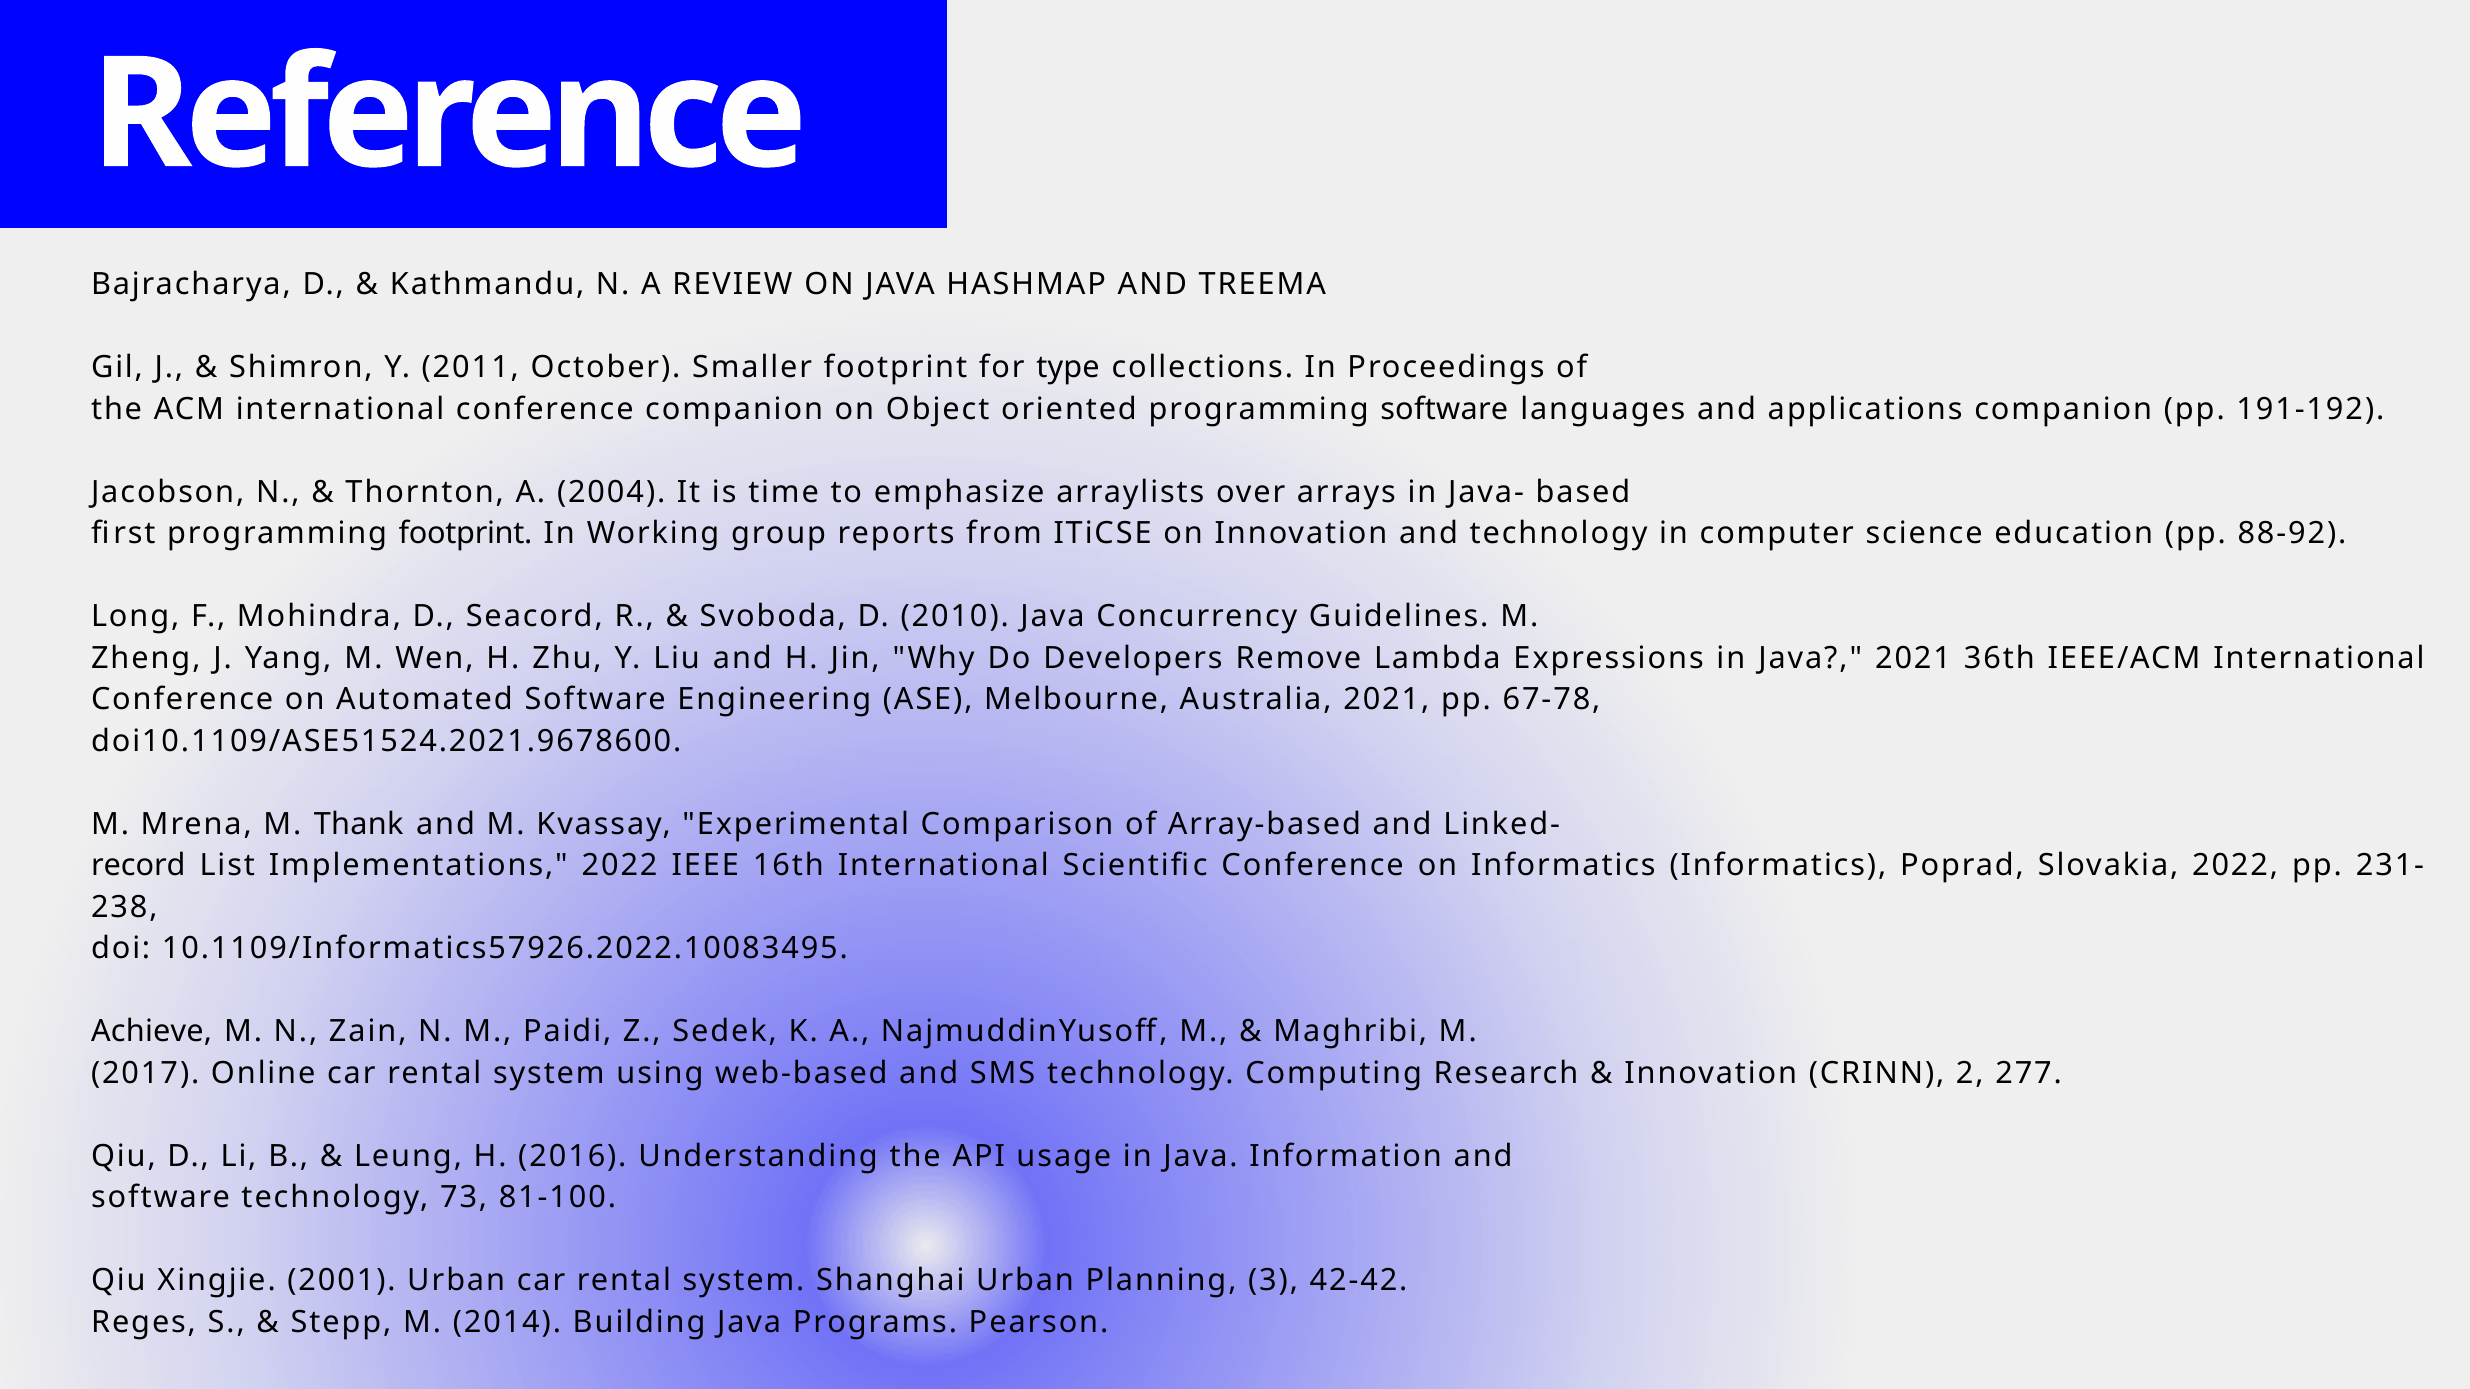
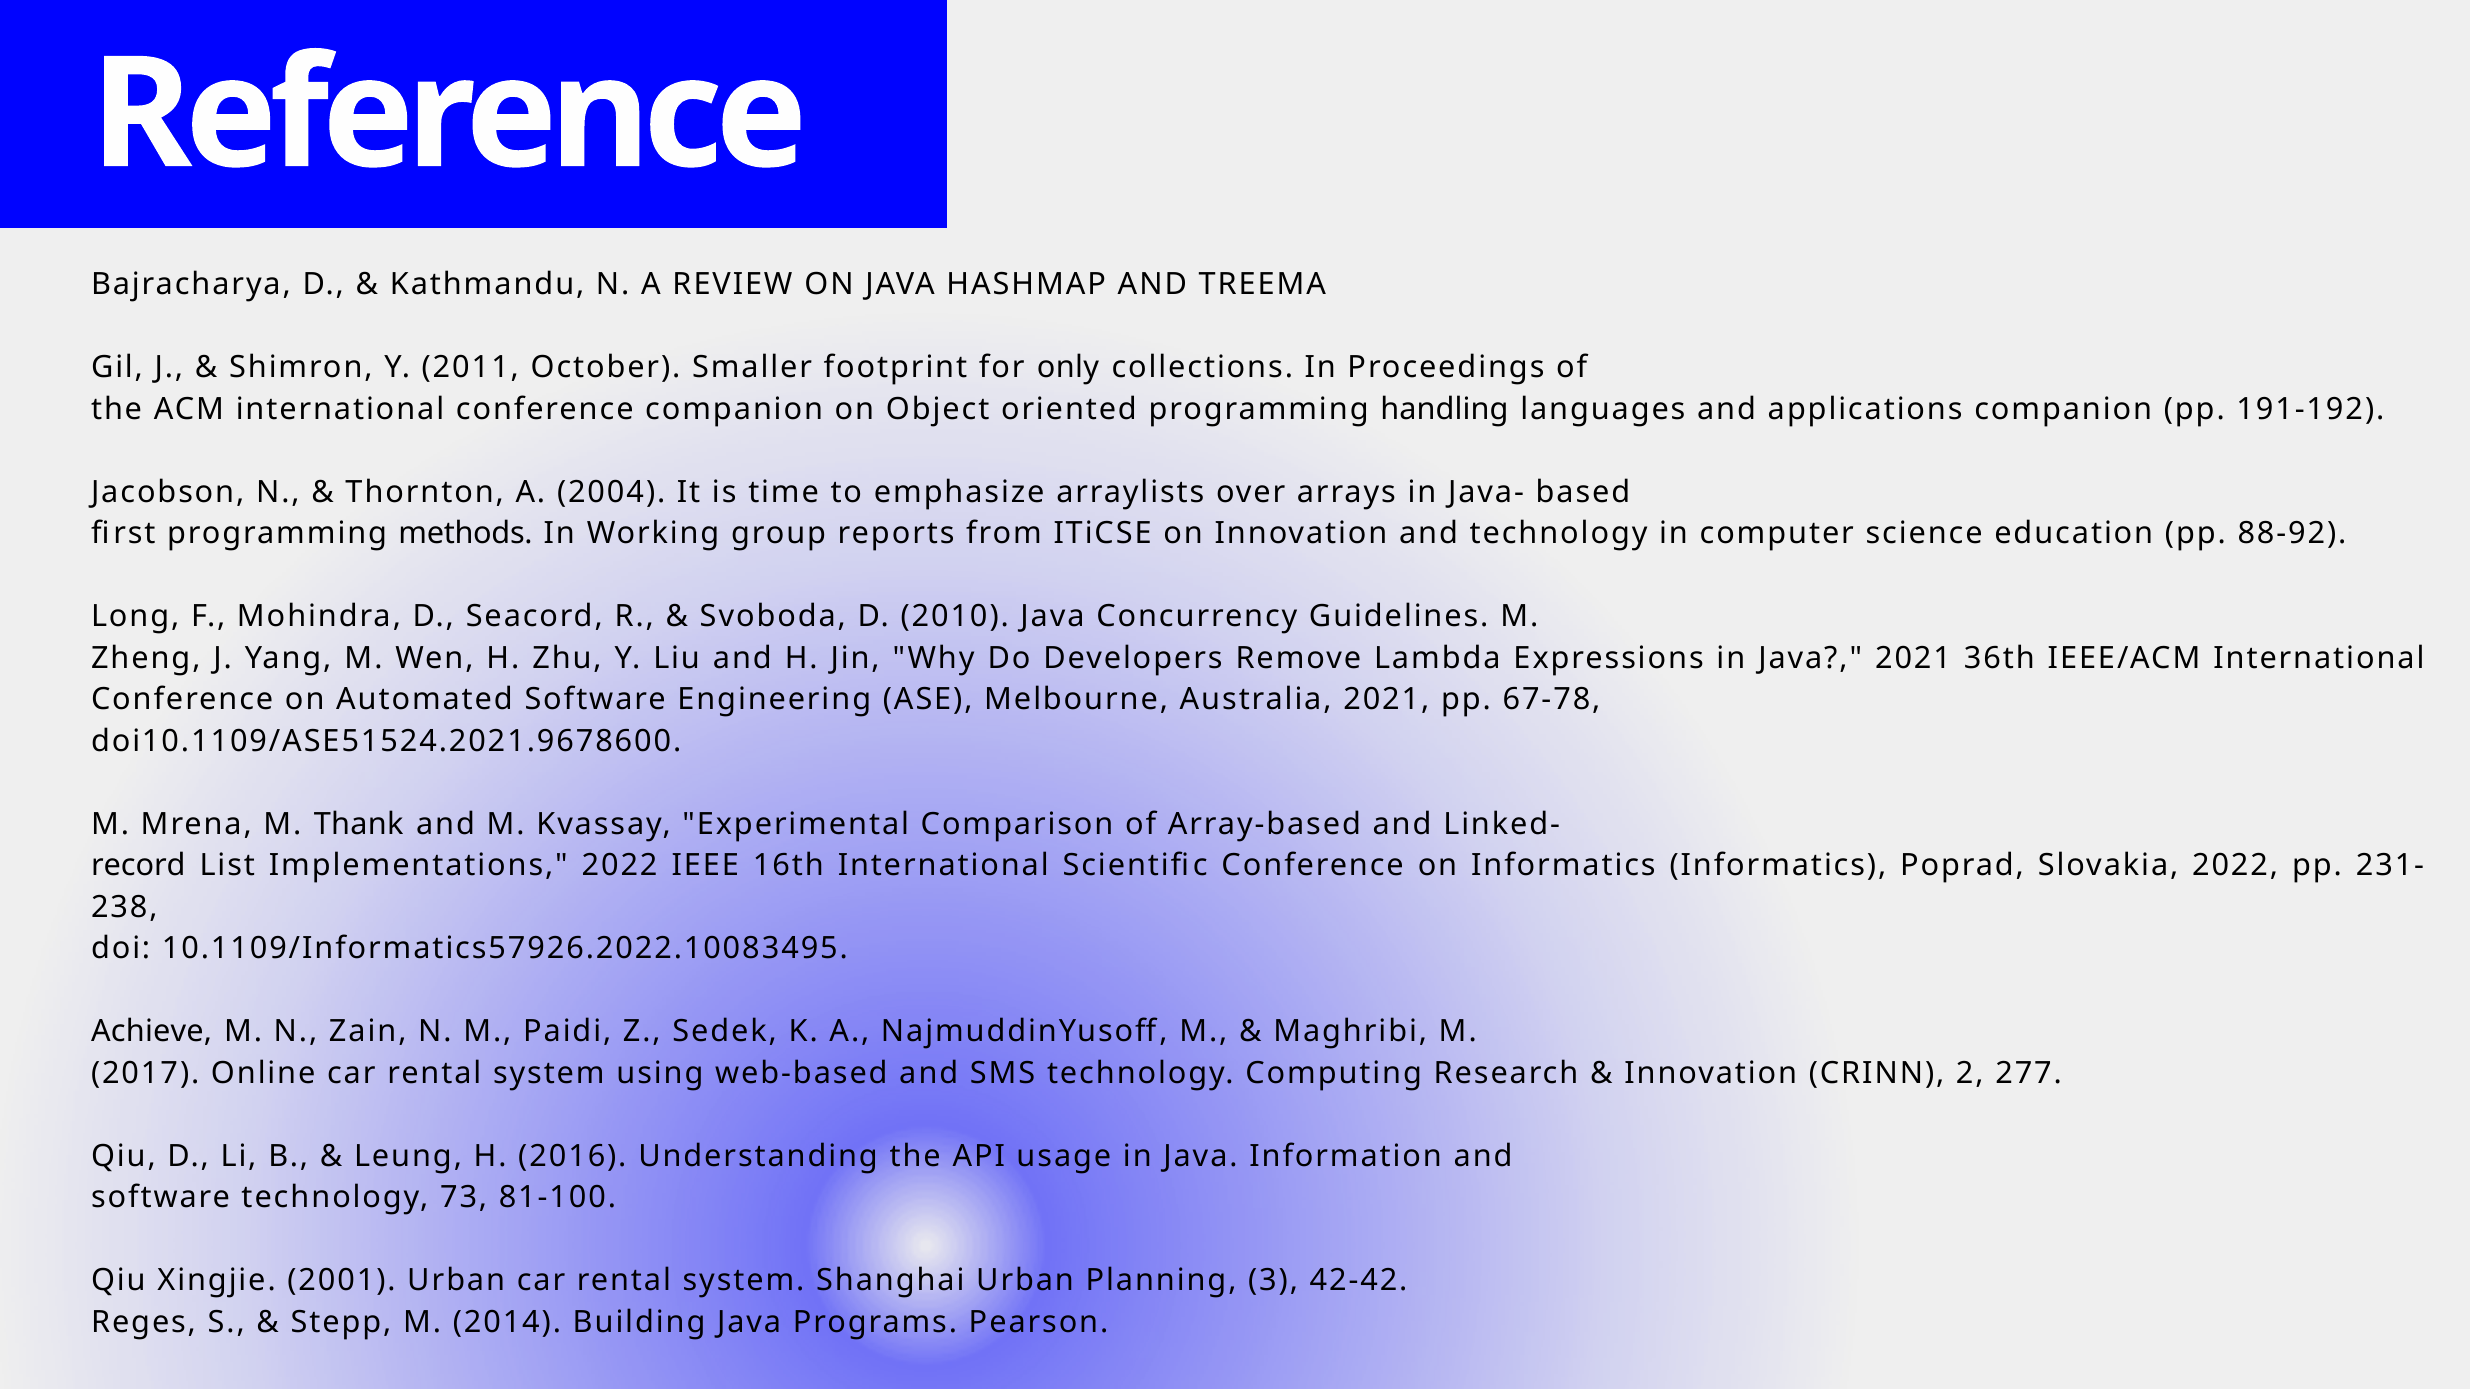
type: type -> only
programming software: software -> handling
programming footprint: footprint -> methods
